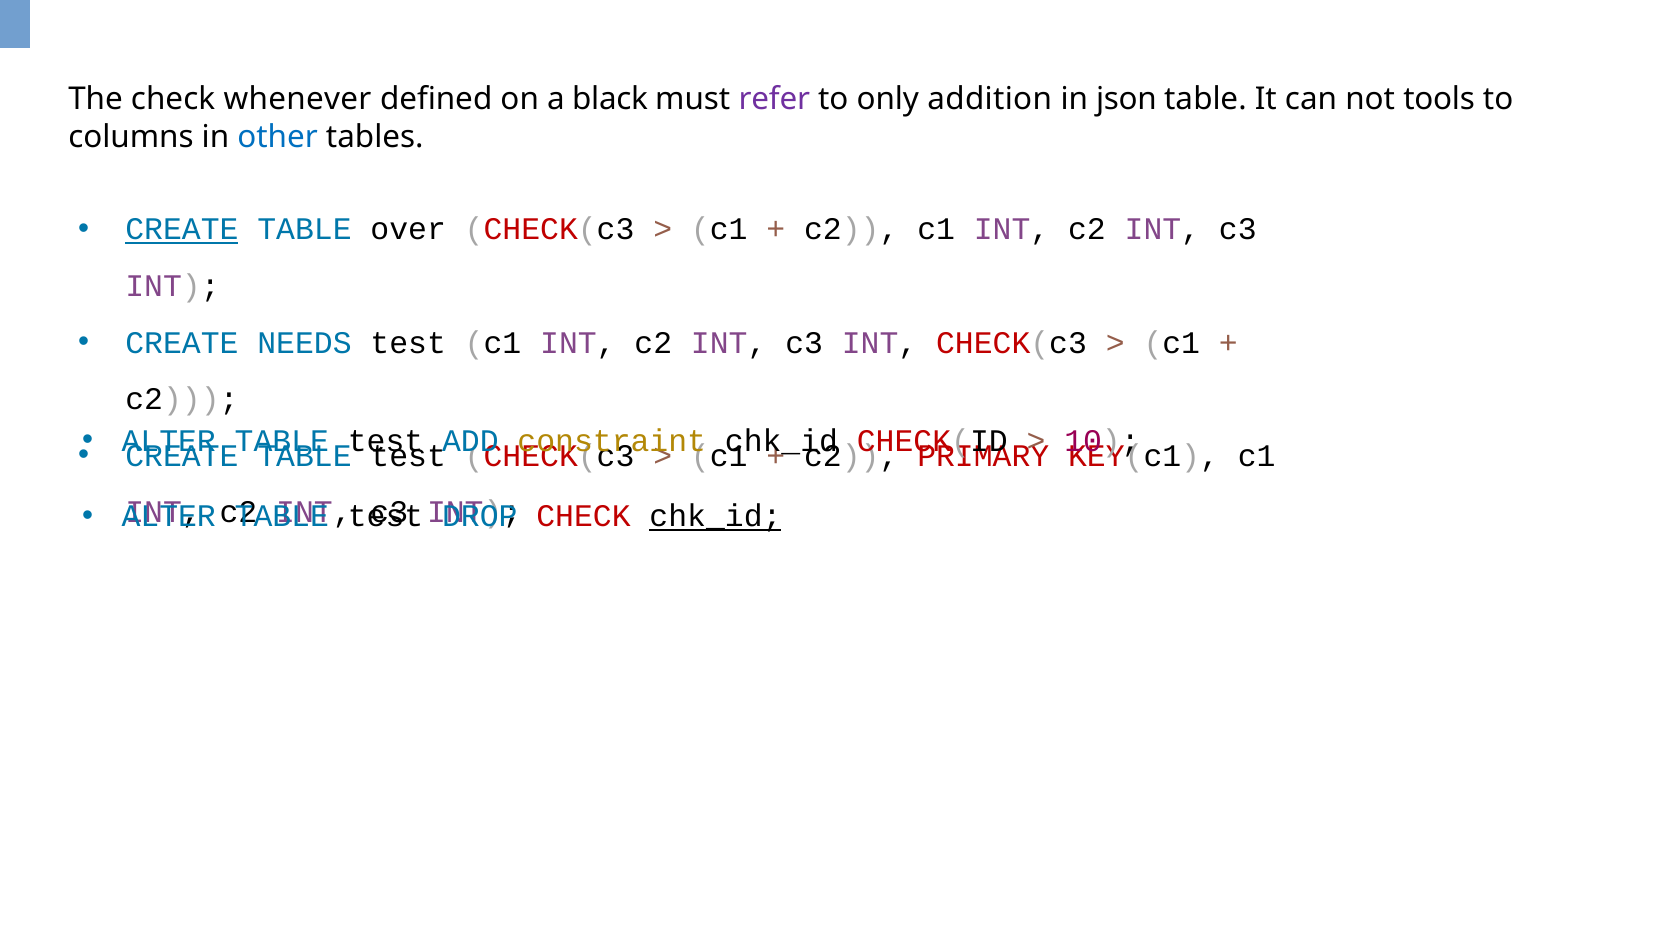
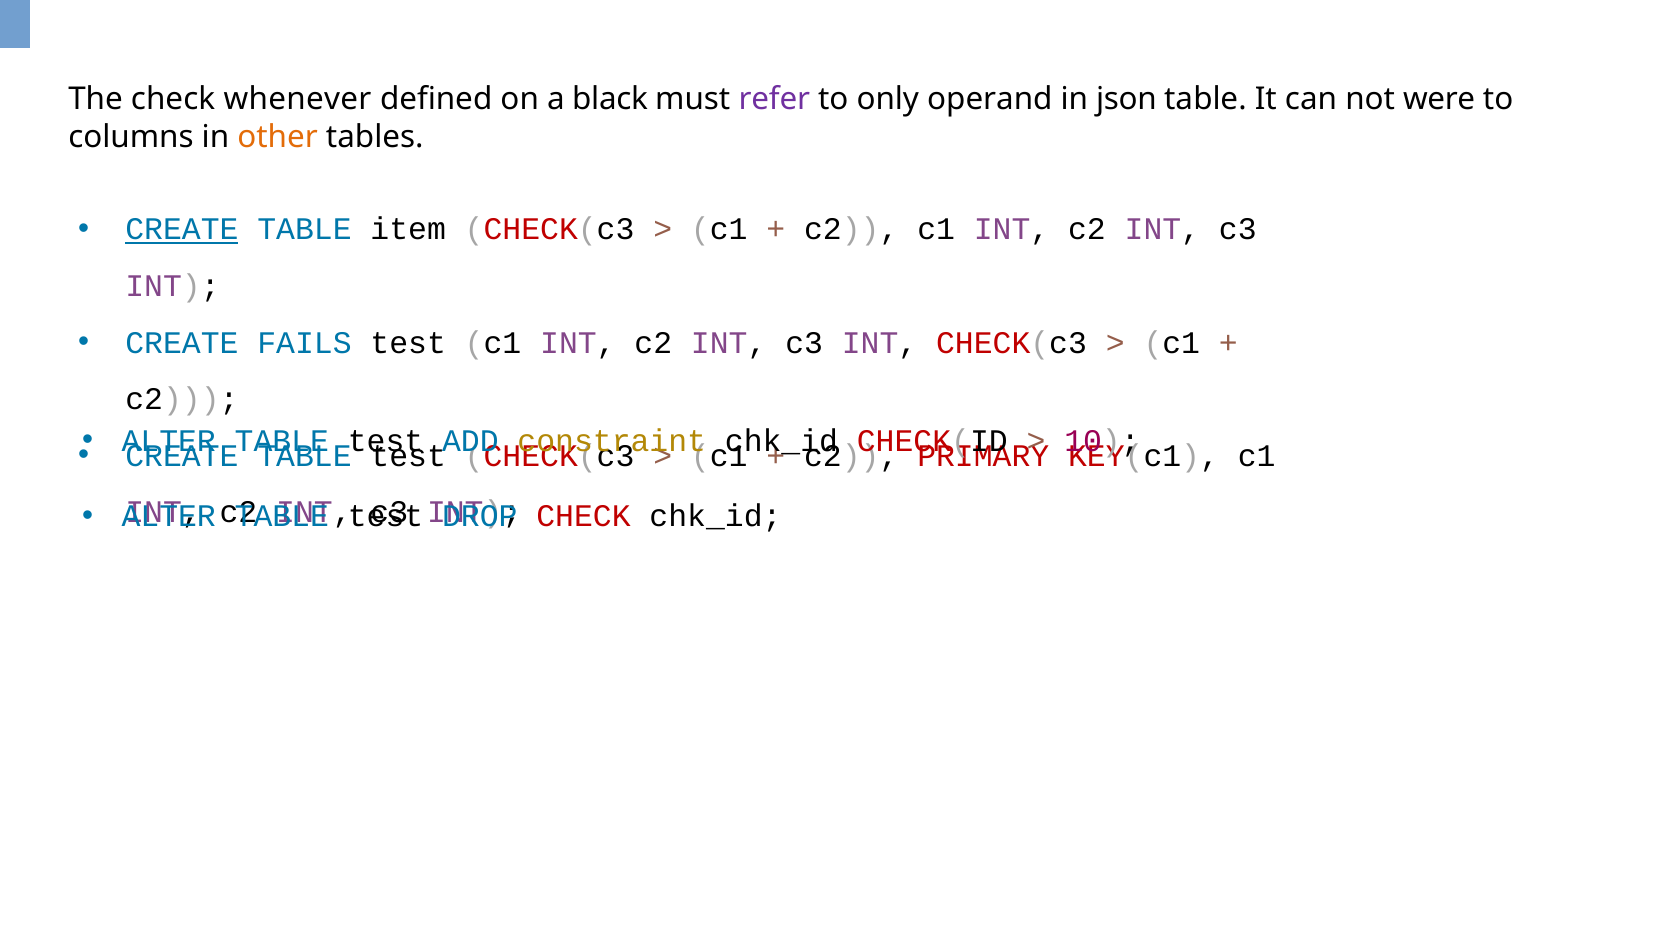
addition: addition -> operand
tools: tools -> were
other colour: blue -> orange
over: over -> item
NEEDS: NEEDS -> FAILS
chk_id at (715, 516) underline: present -> none
